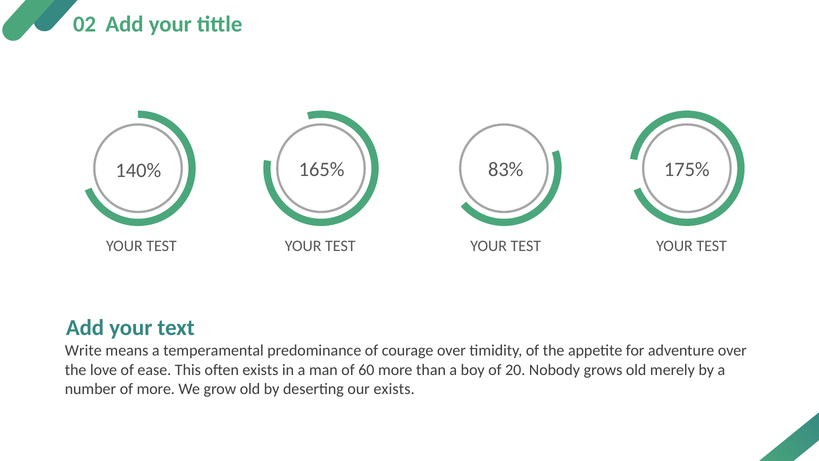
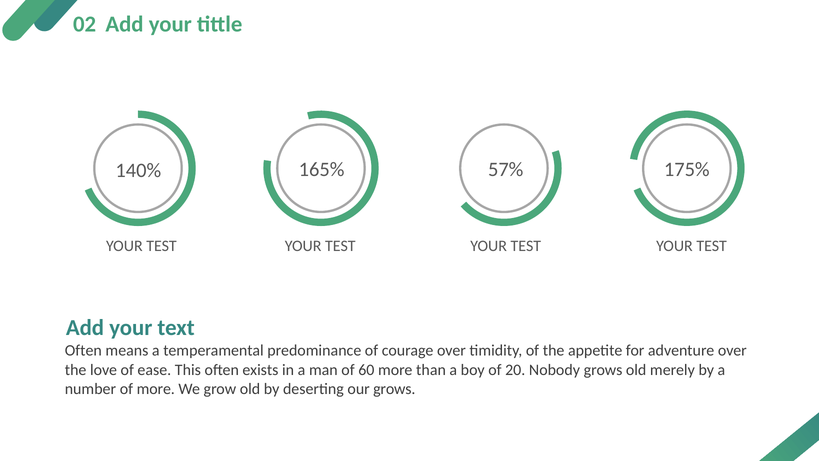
83%: 83% -> 57%
Write at (83, 350): Write -> Often
our exists: exists -> grows
